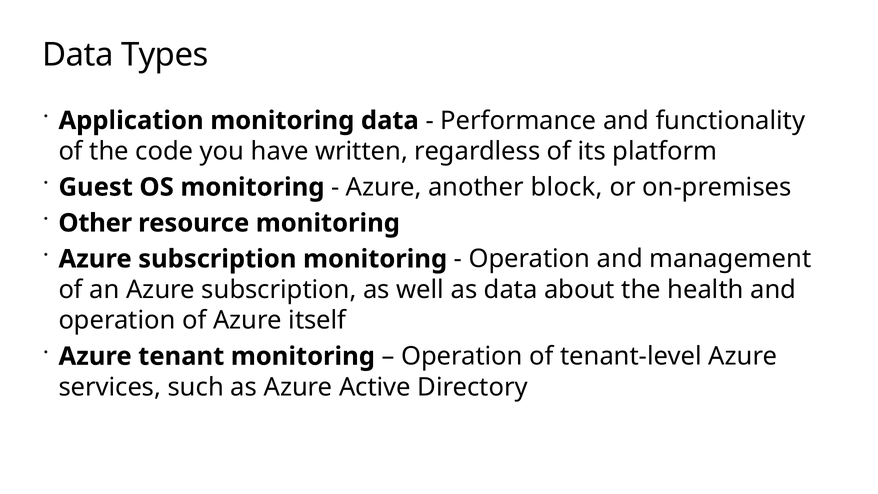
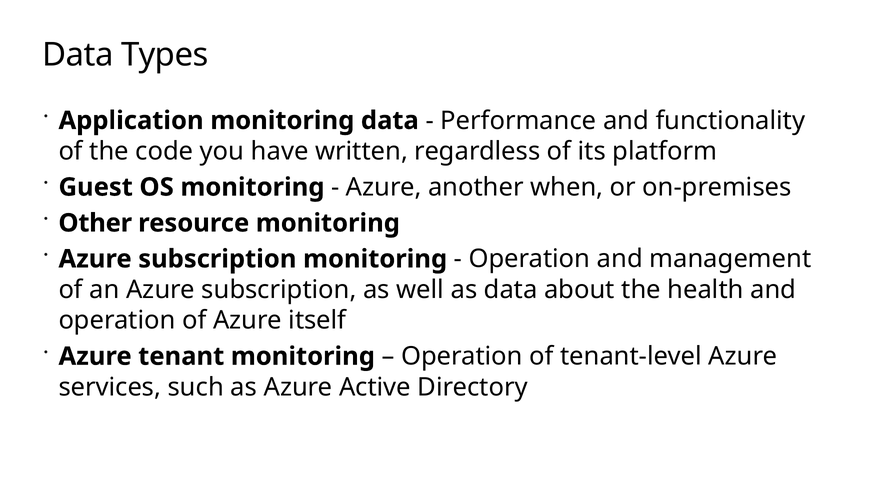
block: block -> when
